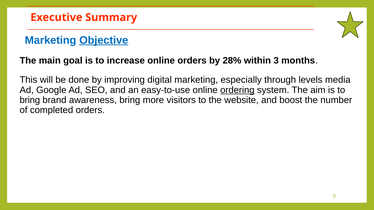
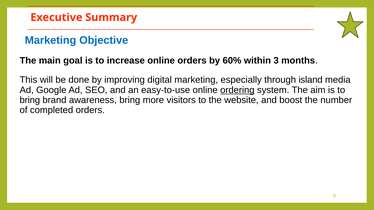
Objective underline: present -> none
28%: 28% -> 60%
levels: levels -> island
